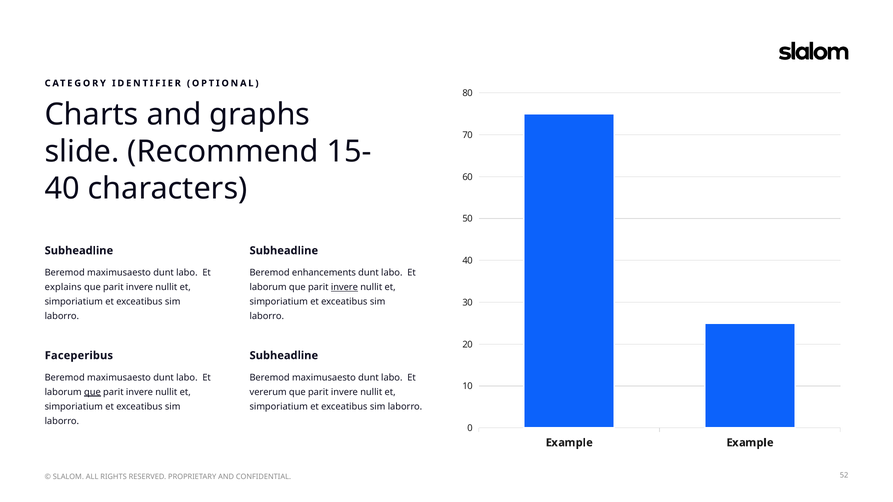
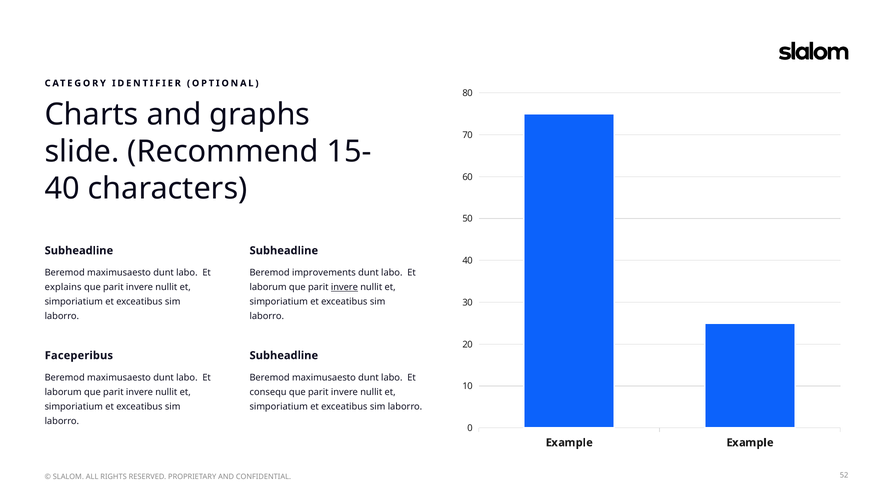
enhancements: enhancements -> improvements
que at (92, 392) underline: present -> none
vererum: vererum -> consequ
